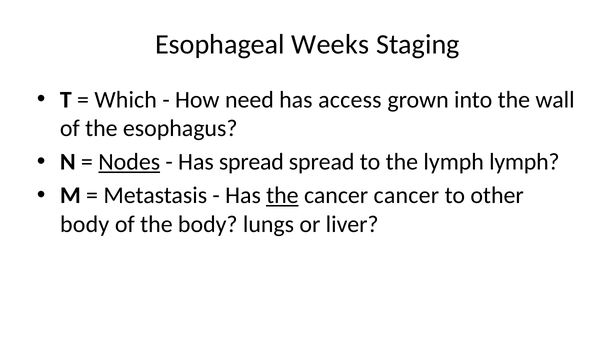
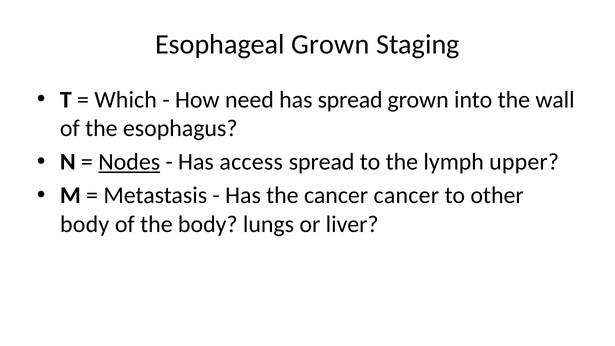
Esophageal Weeks: Weeks -> Grown
has access: access -> spread
Has spread: spread -> access
lymph lymph: lymph -> upper
the at (282, 196) underline: present -> none
